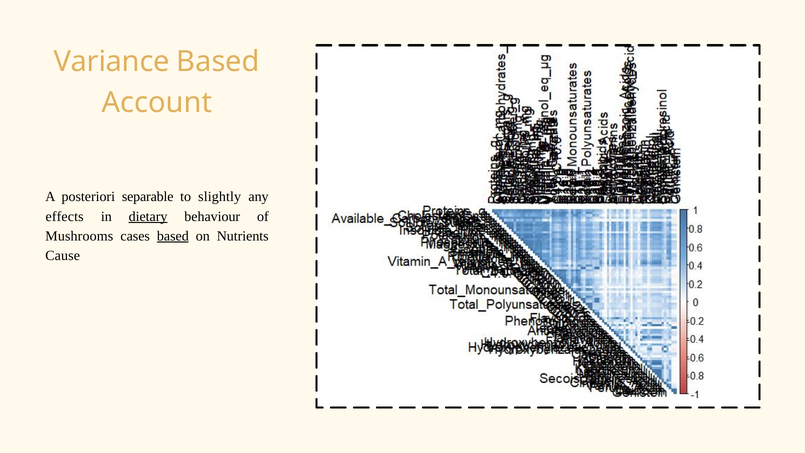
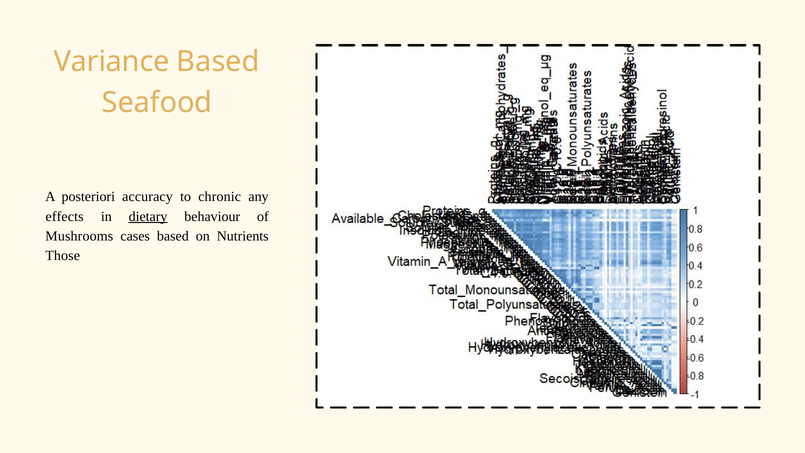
Account: Account -> Seafood
separable: separable -> accuracy
slightly: slightly -> chronic
based at (173, 236) underline: present -> none
Cause: Cause -> Those
